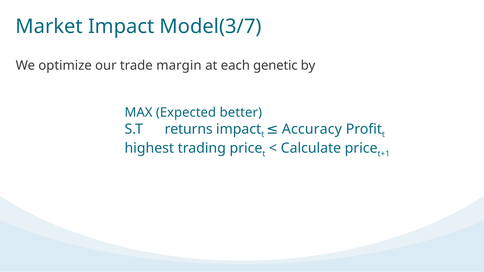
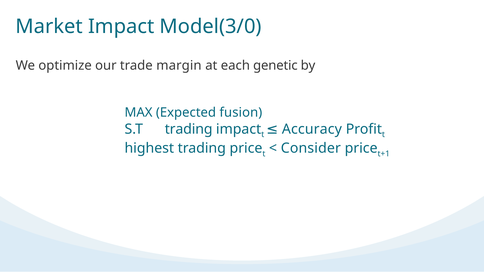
Model(3/7: Model(3/7 -> Model(3/0
better: better -> fusion
S.T returns: returns -> trading
Calculate: Calculate -> Consider
